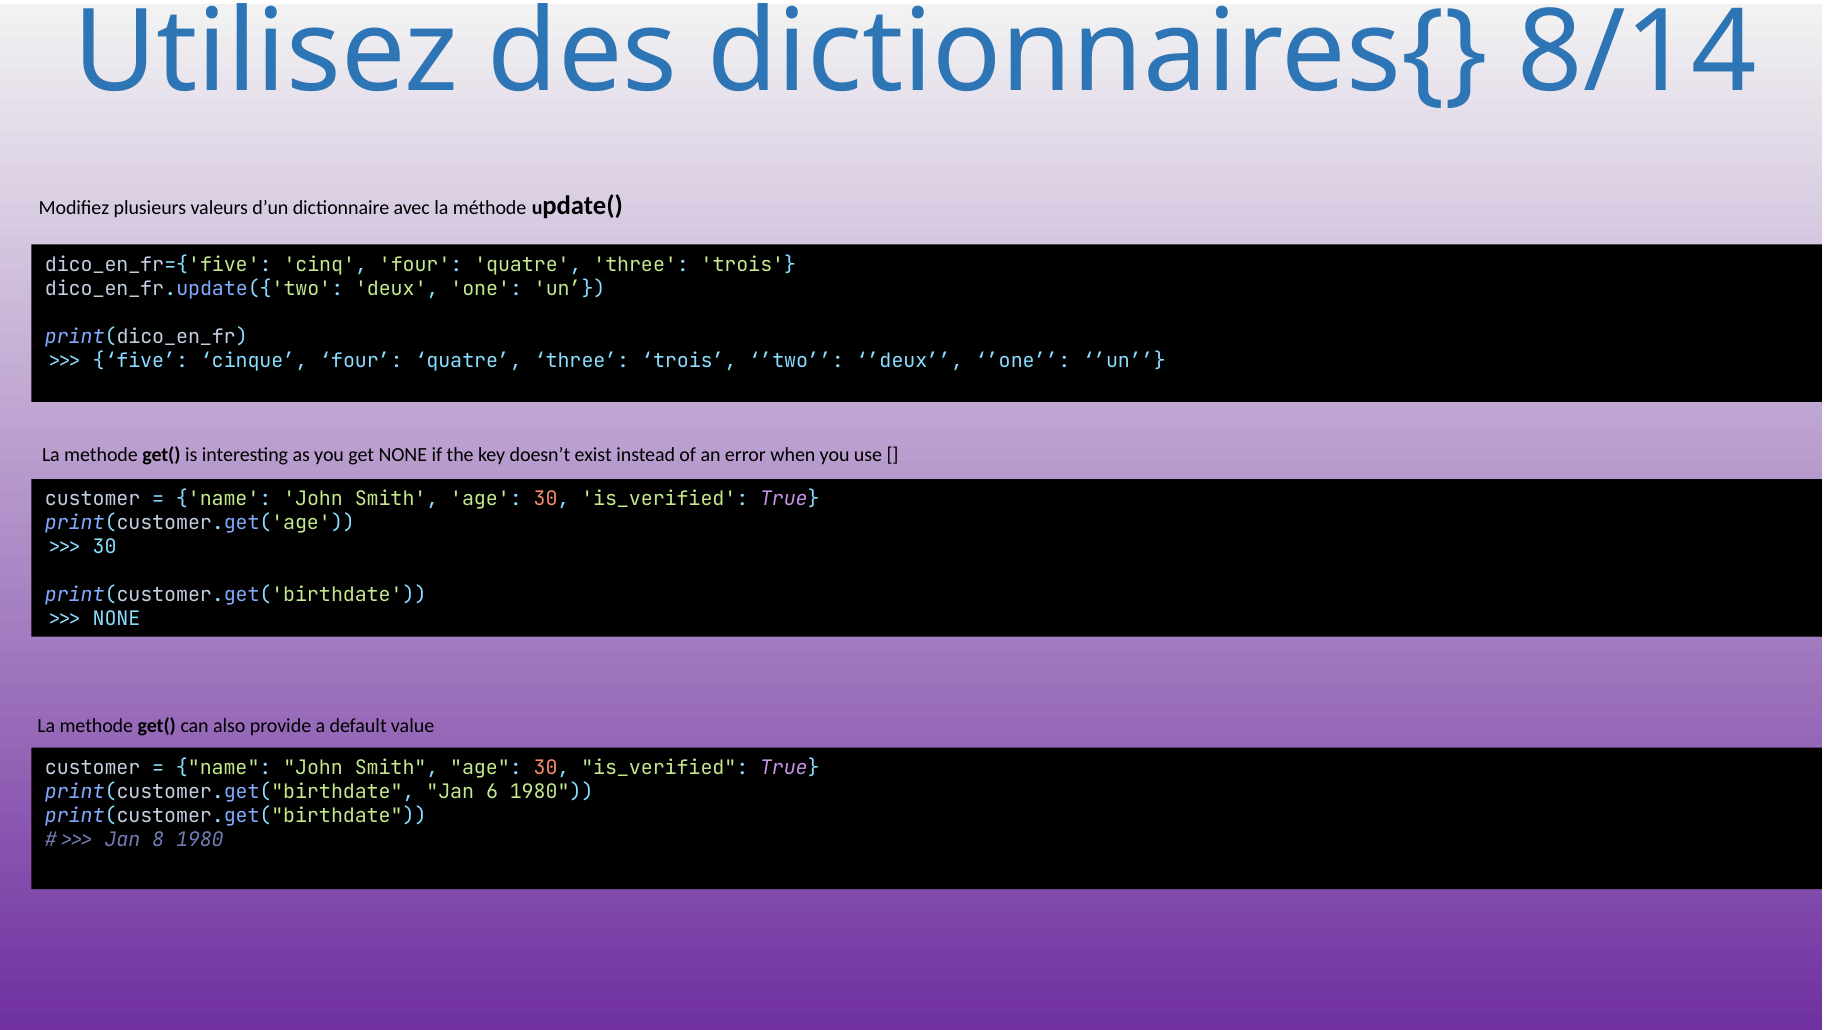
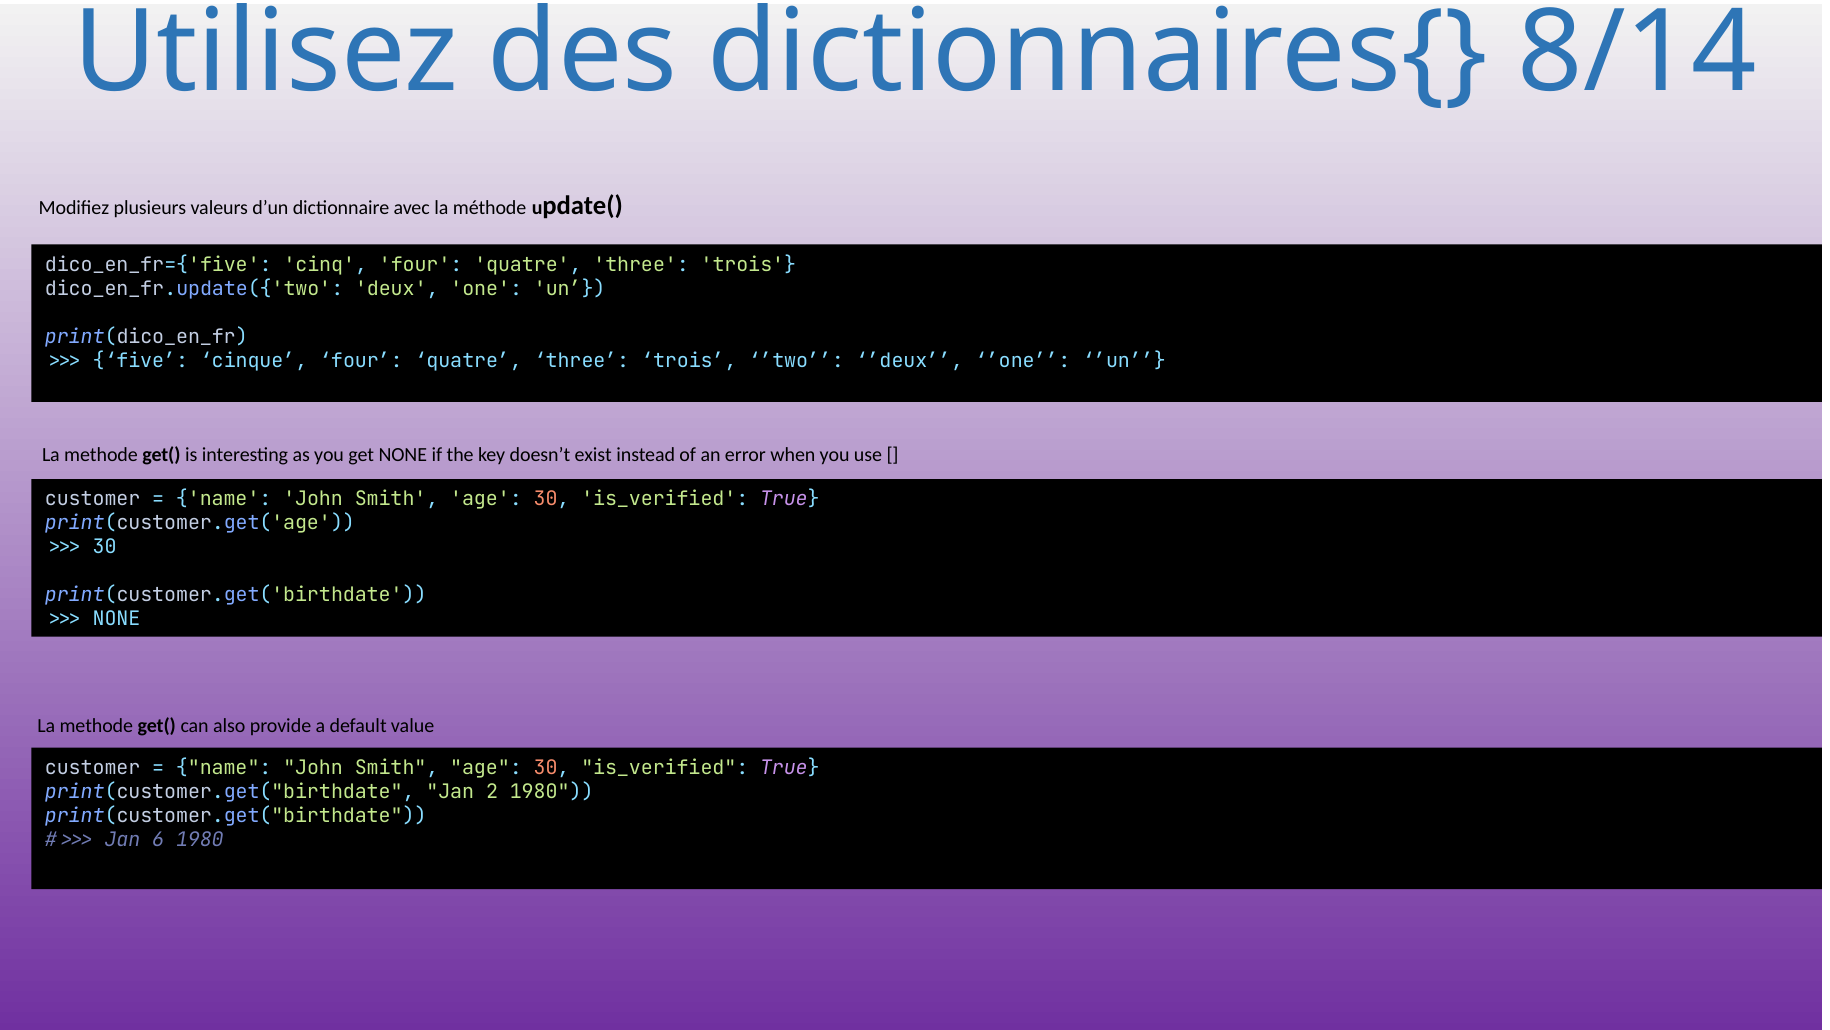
6: 6 -> 2
8: 8 -> 6
